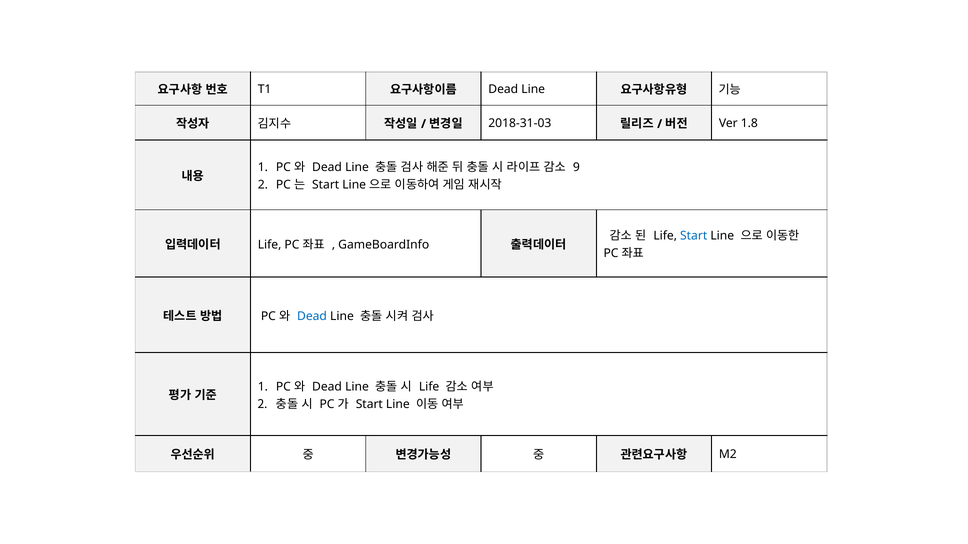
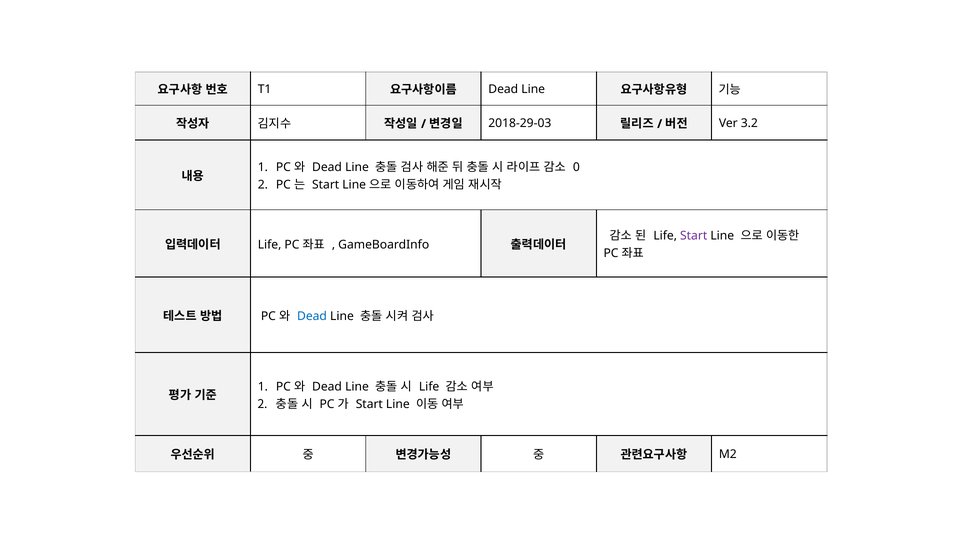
2018-31-03: 2018-31-03 -> 2018-29-03
1.8: 1.8 -> 3.2
9: 9 -> 0
Start at (694, 236) colour: blue -> purple
